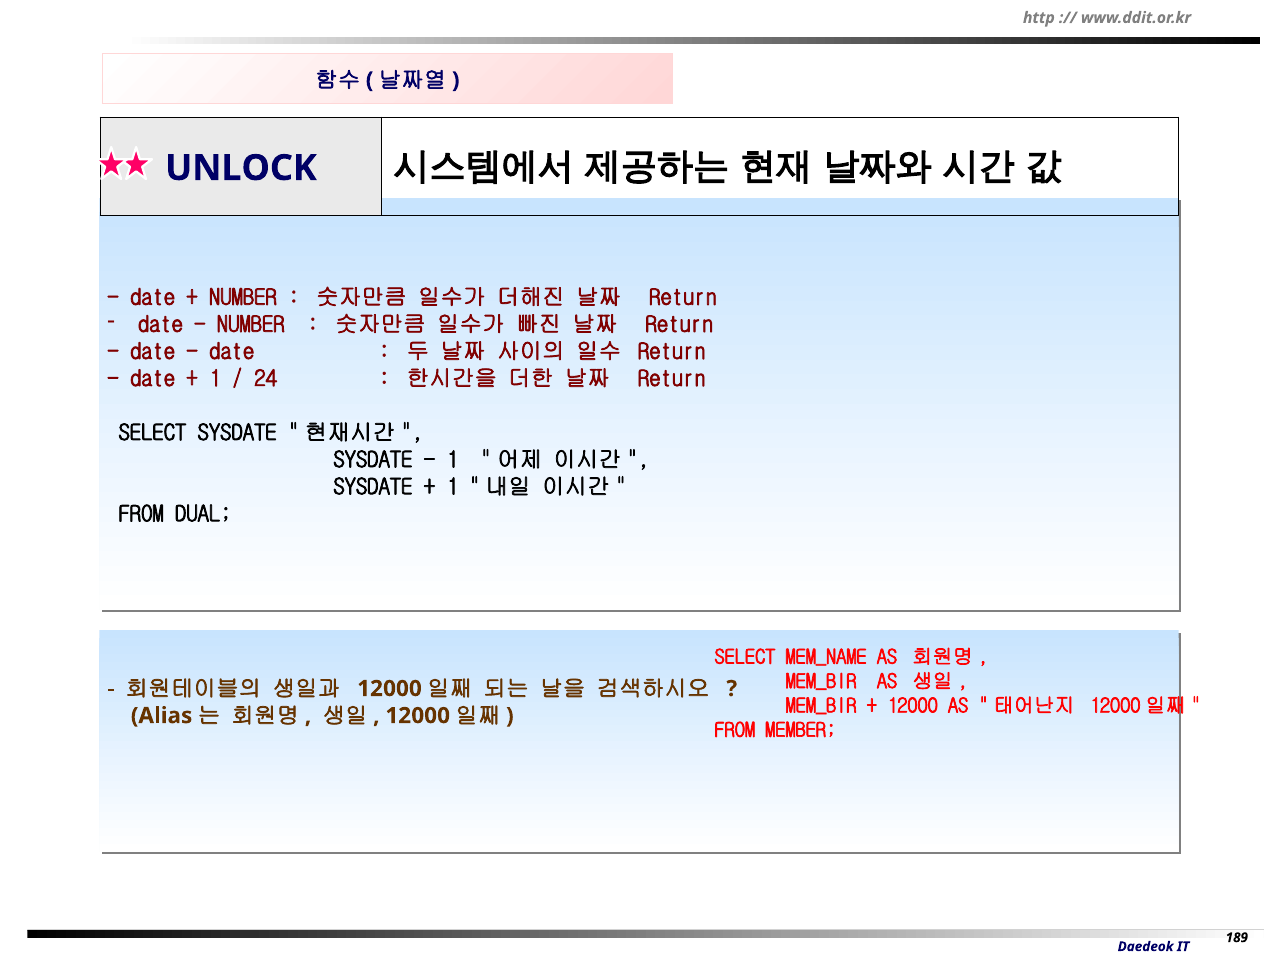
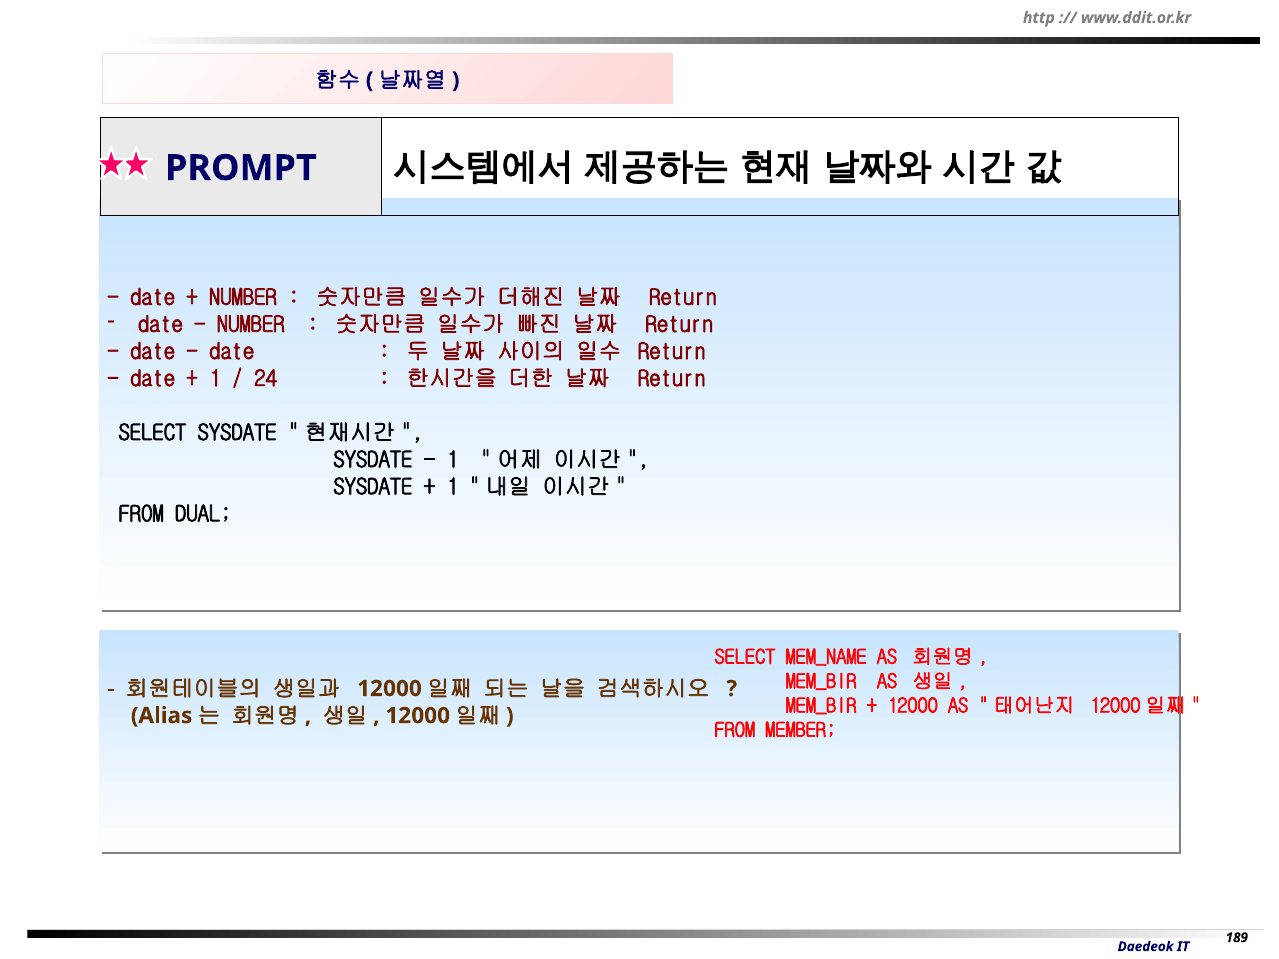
UNLOCK: UNLOCK -> PROMPT
